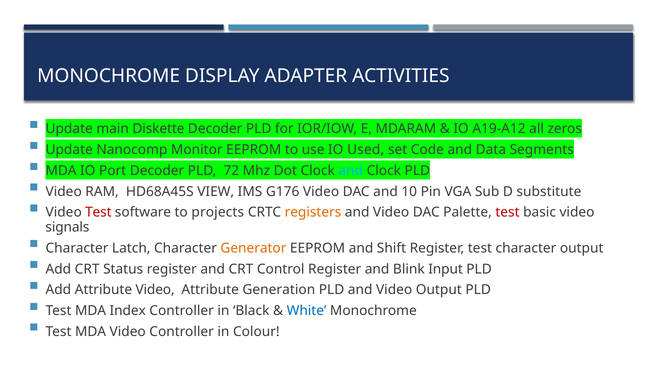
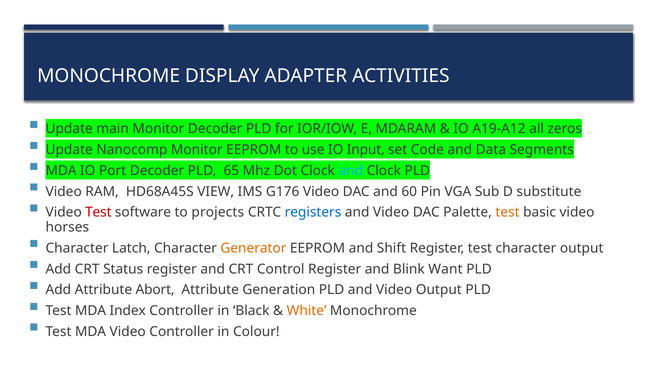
main Diskette: Diskette -> Monitor
Used: Used -> Input
72: 72 -> 65
10: 10 -> 60
registers colour: orange -> blue
test at (507, 213) colour: red -> orange
signals: signals -> horses
Input: Input -> Want
Attribute Video: Video -> Abort
White colour: blue -> orange
